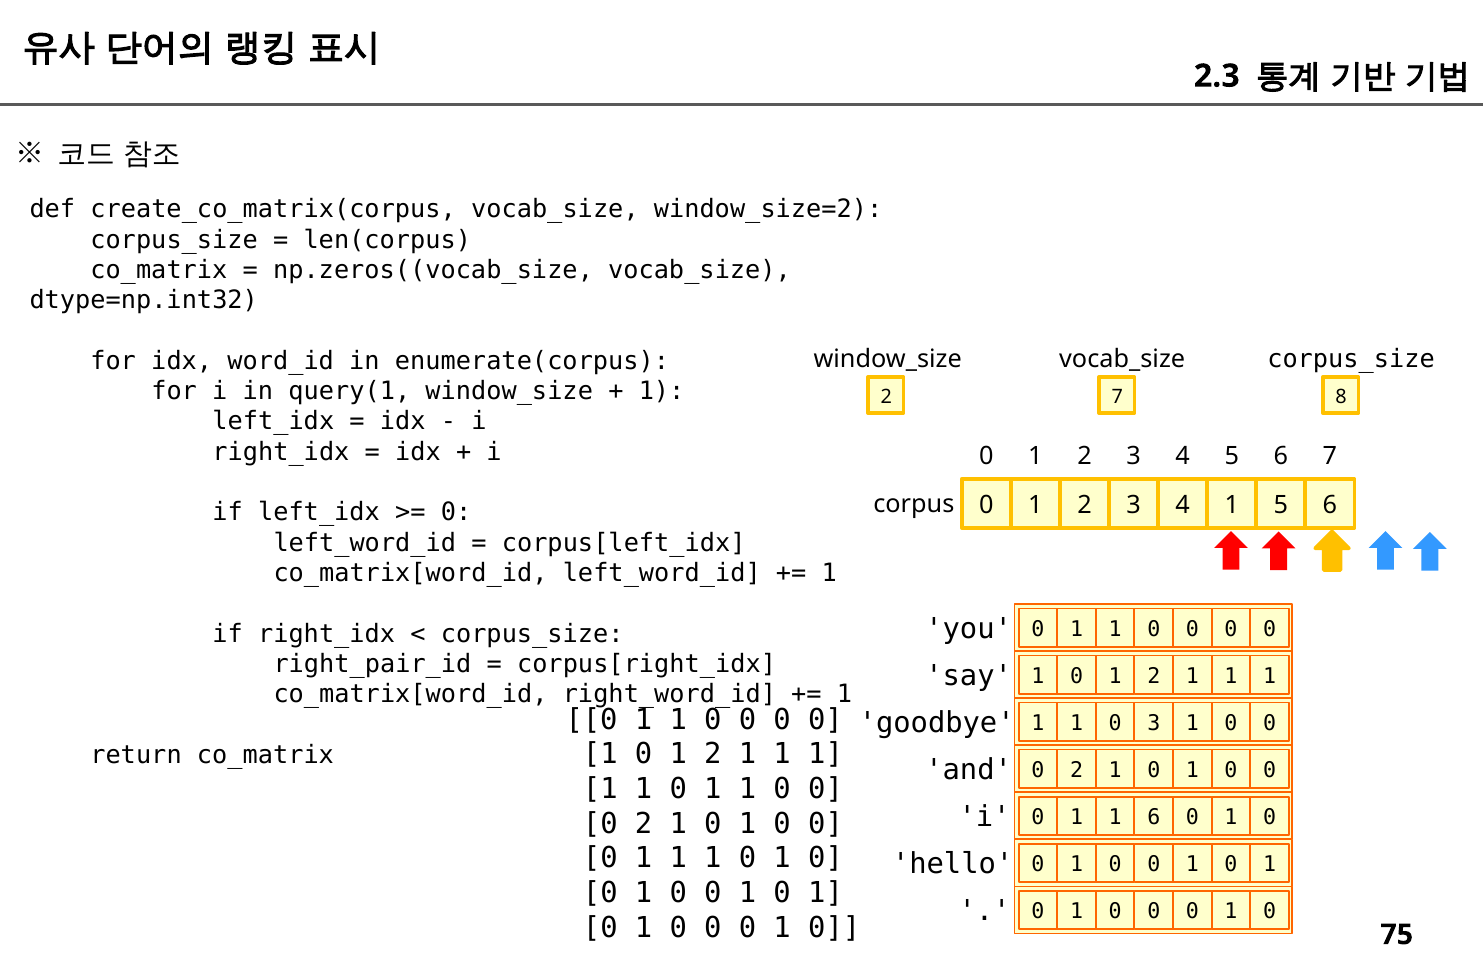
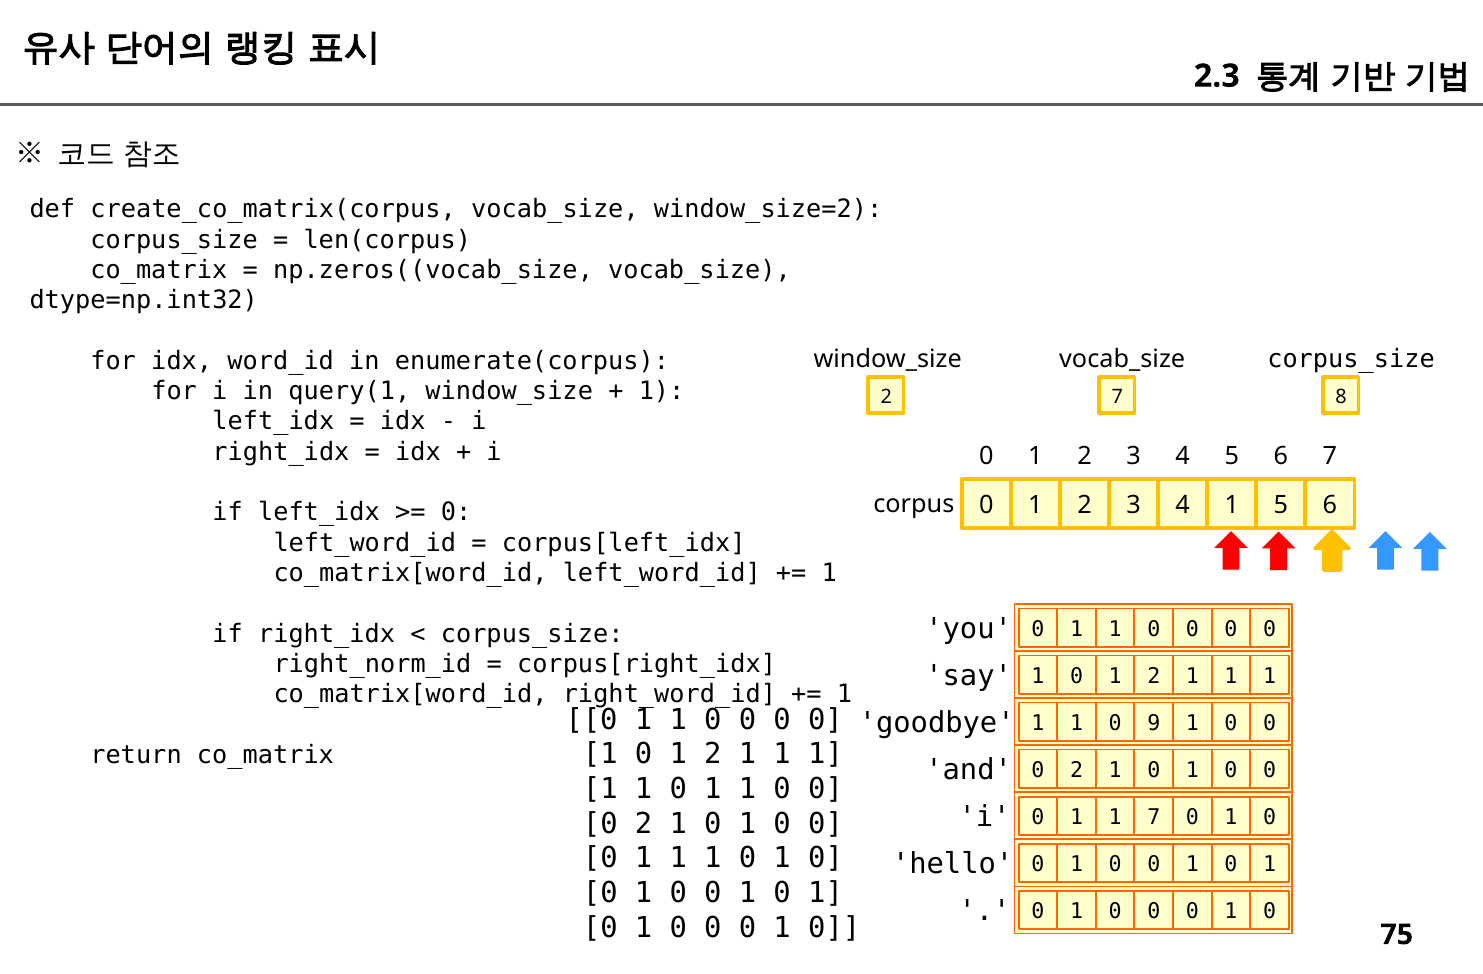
right_pair_id: right_pair_id -> right_norm_id
0 3: 3 -> 9
1 6: 6 -> 7
